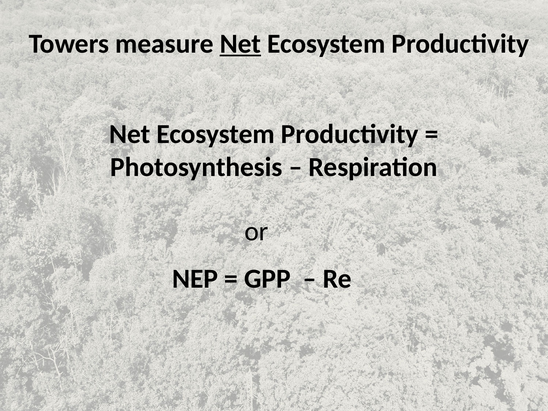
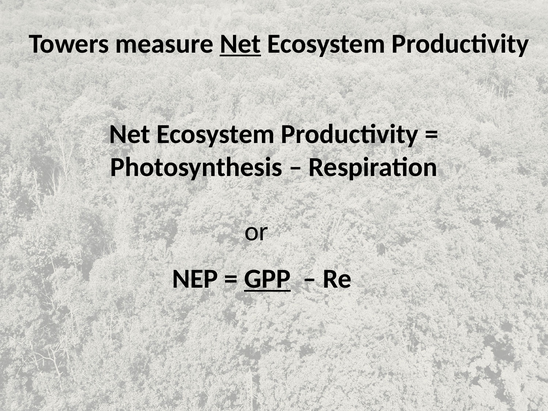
GPP underline: none -> present
